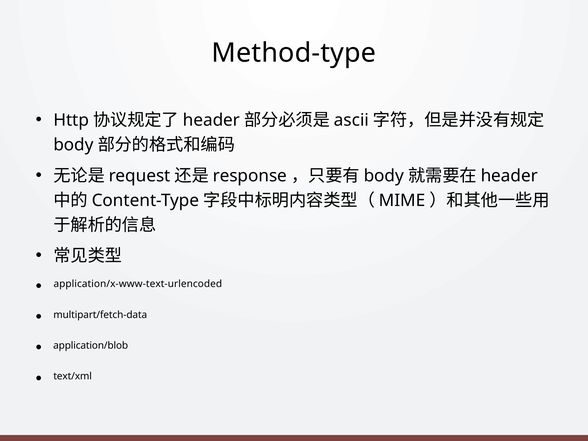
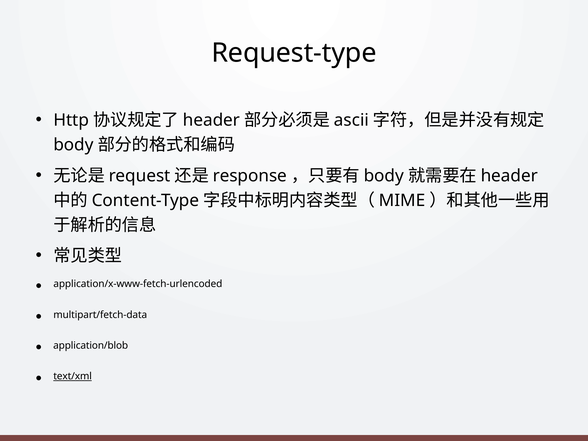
Method-type: Method-type -> Request-type
application/x-www-text-urlencoded: application/x-www-text-urlencoded -> application/x-www-fetch-urlencoded
text/xml underline: none -> present
